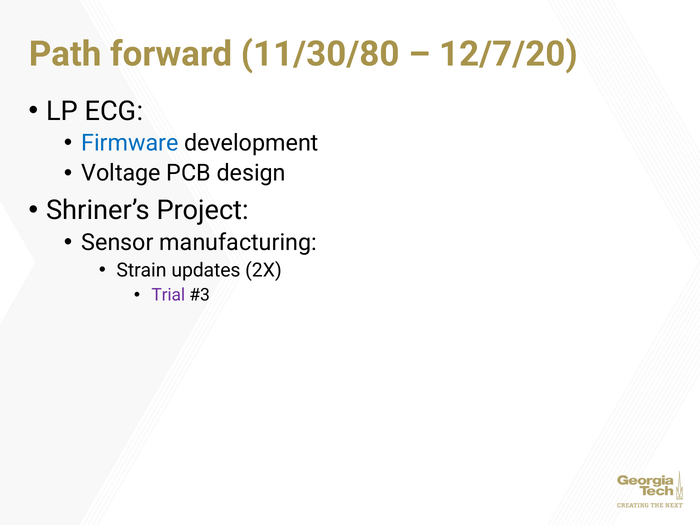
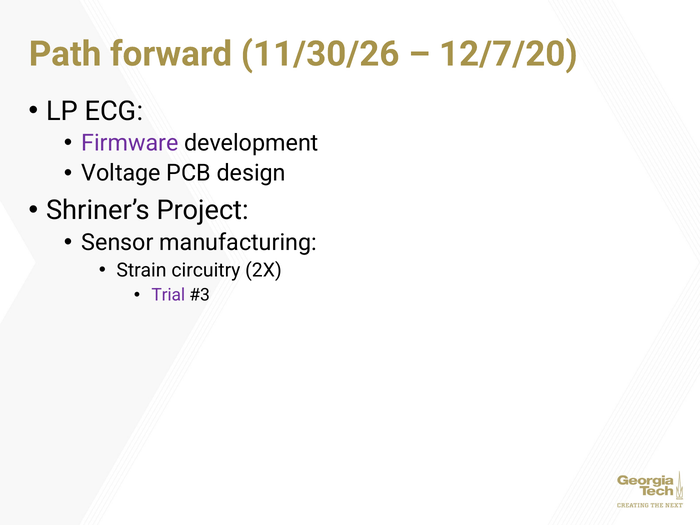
11/30/80: 11/30/80 -> 11/30/26
Firmware colour: blue -> purple
updates: updates -> circuitry
